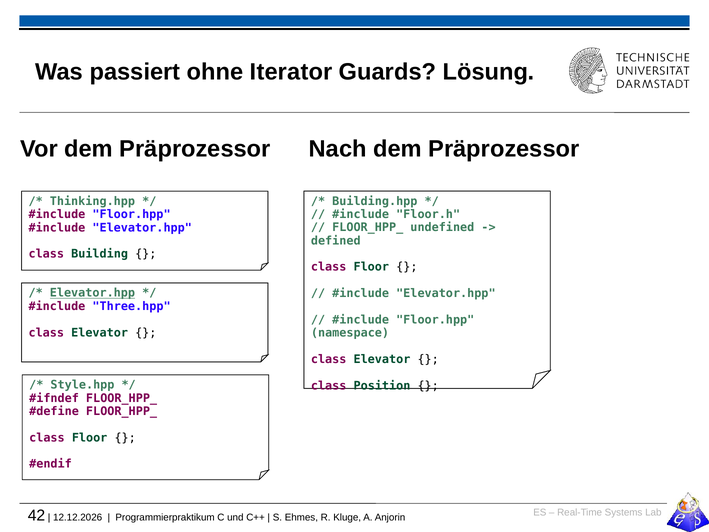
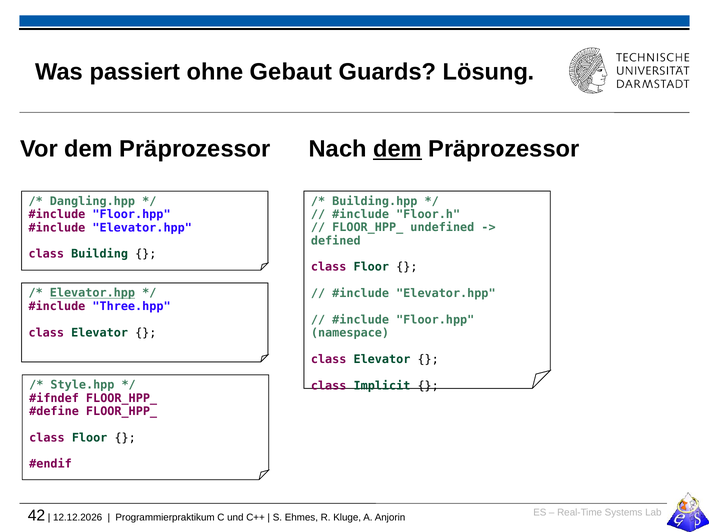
Iterator: Iterator -> Gebaut
dem at (398, 149) underline: none -> present
Thinking.hpp: Thinking.hpp -> Dangling.hpp
Position: Position -> Implicit
